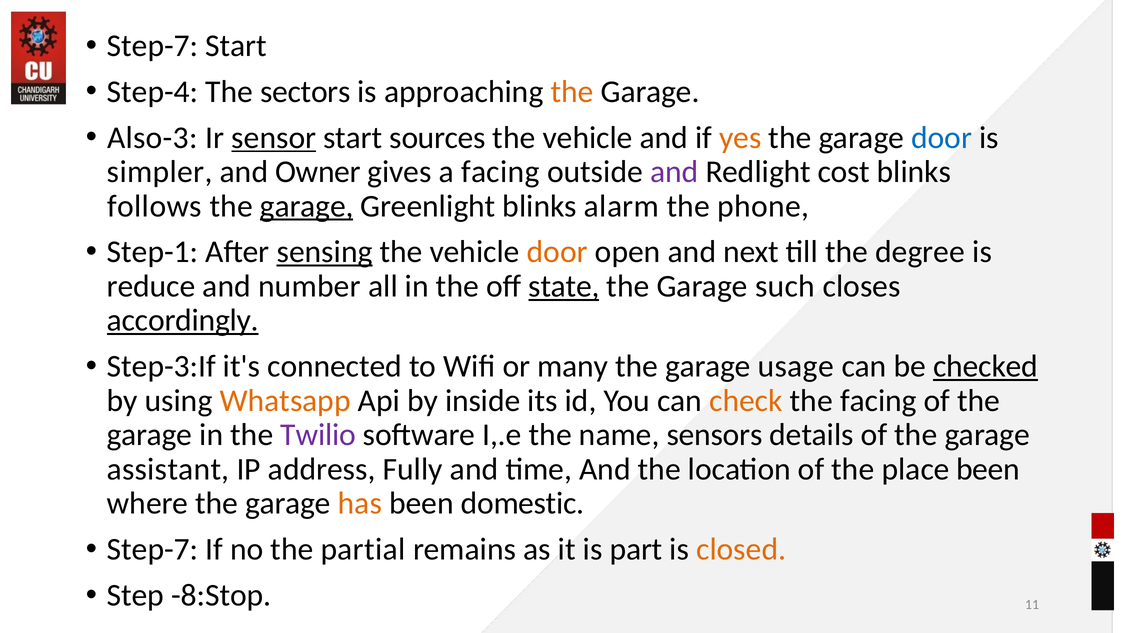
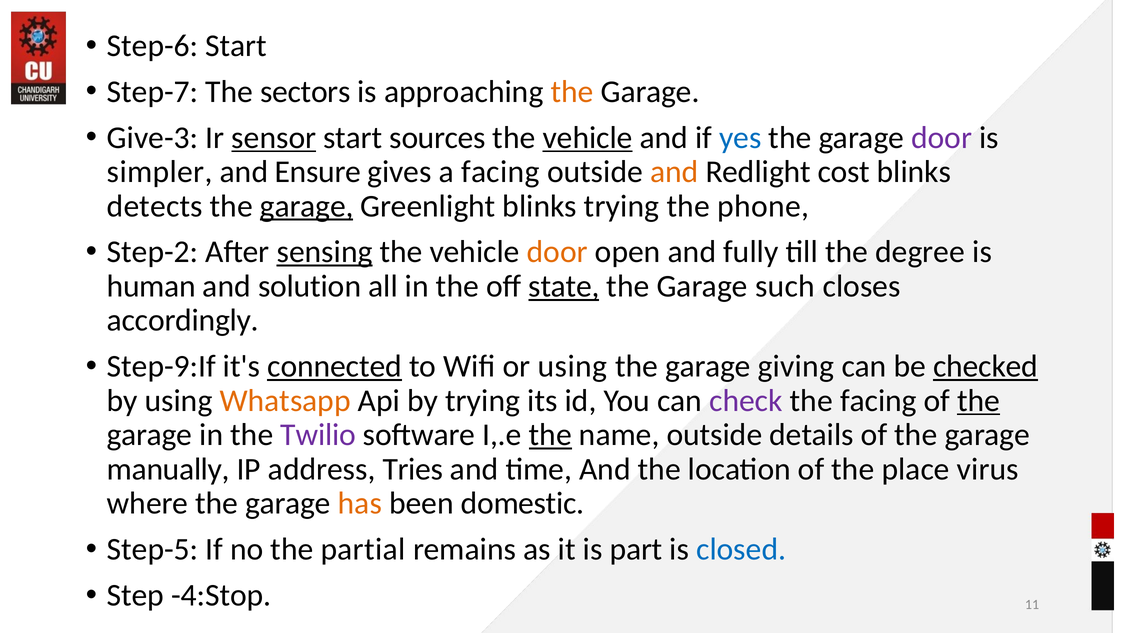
Step-7 at (153, 46): Step-7 -> Step-6
Step-4: Step-4 -> Step-7
Also-3: Also-3 -> Give-3
vehicle at (588, 138) underline: none -> present
yes colour: orange -> blue
door at (942, 138) colour: blue -> purple
Owner: Owner -> Ensure
and at (674, 172) colour: purple -> orange
follows: follows -> detects
blinks alarm: alarm -> trying
Step-1: Step-1 -> Step-2
next: next -> fully
reduce: reduce -> human
number: number -> solution
accordingly underline: present -> none
Step-3:If: Step-3:If -> Step-9:If
connected underline: none -> present
or many: many -> using
usage: usage -> giving
by inside: inside -> trying
check colour: orange -> purple
the at (979, 401) underline: none -> present
the at (550, 435) underline: none -> present
name sensors: sensors -> outside
assistant: assistant -> manually
Fully: Fully -> Tries
place been: been -> virus
Step-7 at (153, 549): Step-7 -> Step-5
closed colour: orange -> blue
-8:Stop: -8:Stop -> -4:Stop
